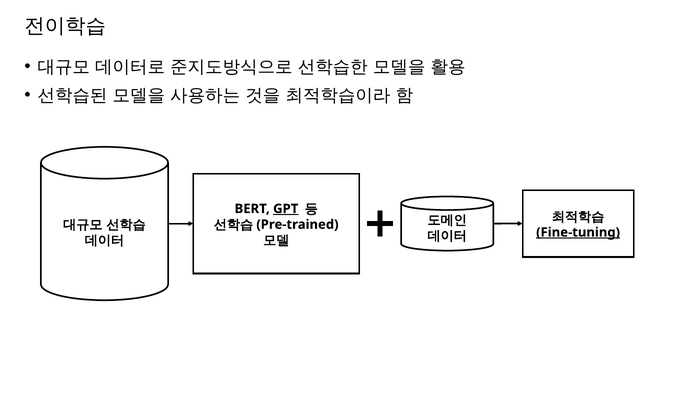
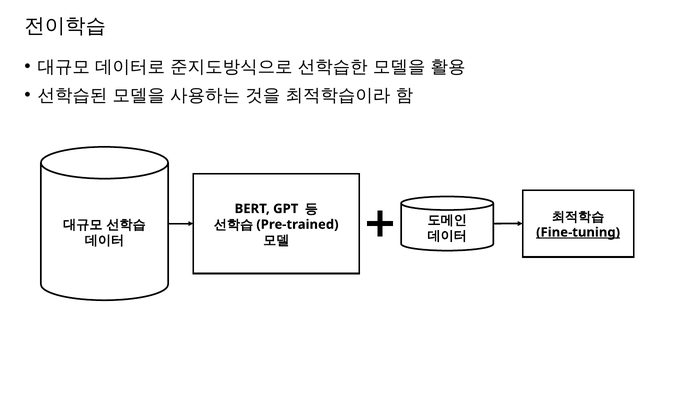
GPT underline: present -> none
